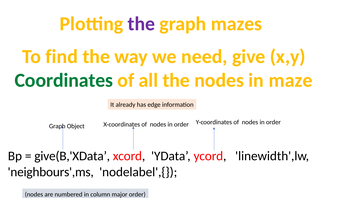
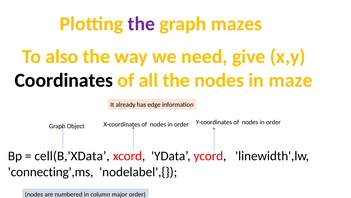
find: find -> also
Coordinates colour: green -> black
give(B,'XData: give(B,'XData -> cell(B,'XData
neighbours',ms: neighbours',ms -> connecting',ms
